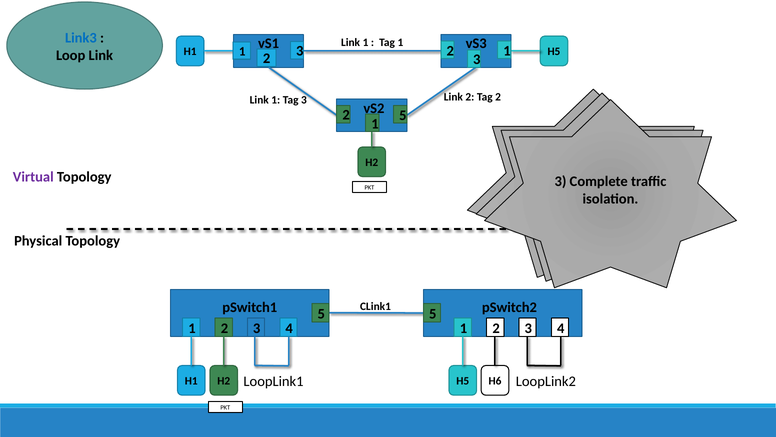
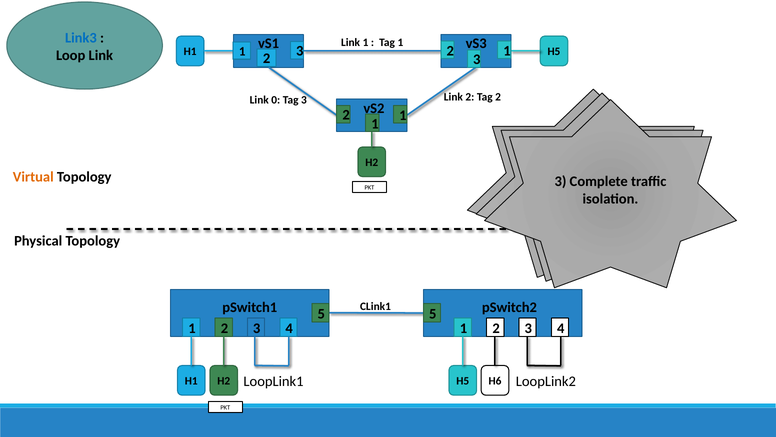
1 at (276, 100): 1 -> 0
2 5: 5 -> 1
Virtual colour: purple -> orange
